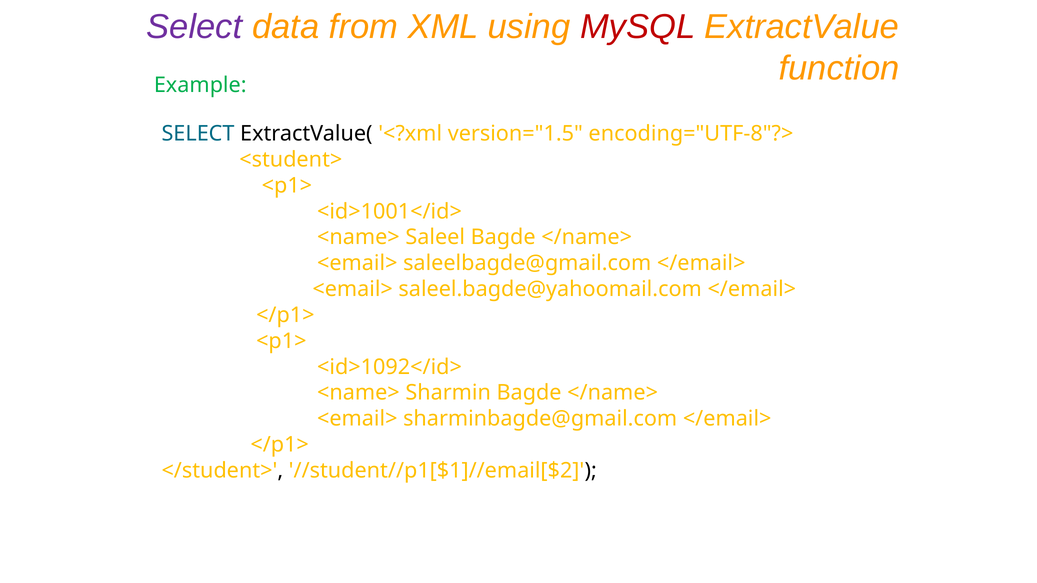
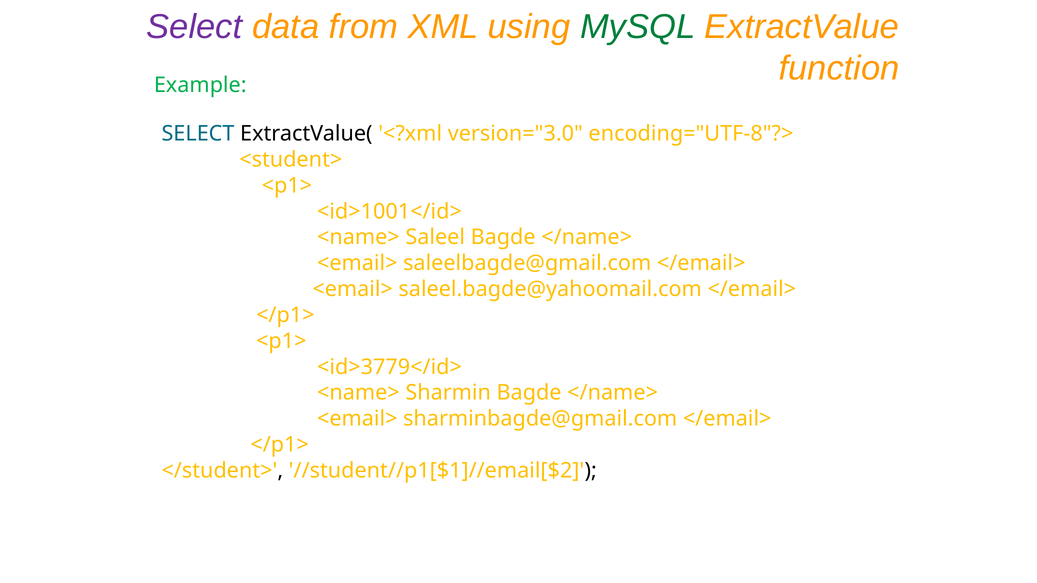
MySQL colour: red -> green
version="1.5: version="1.5 -> version="3.0
<id>1092</id>: <id>1092</id> -> <id>3779</id>
